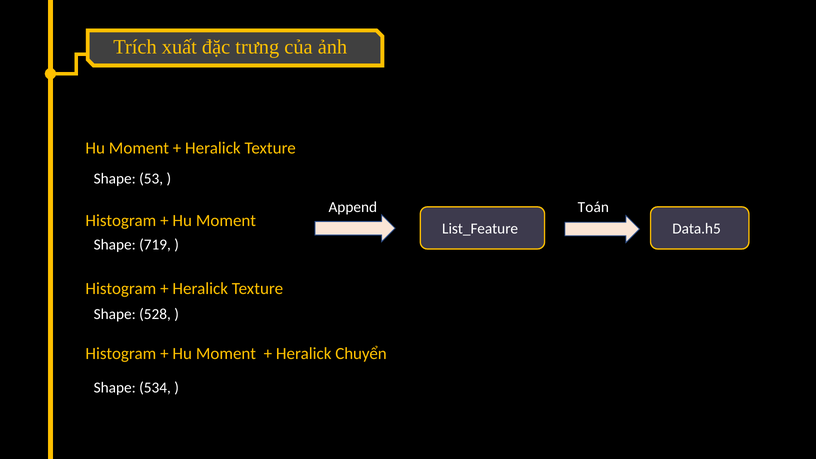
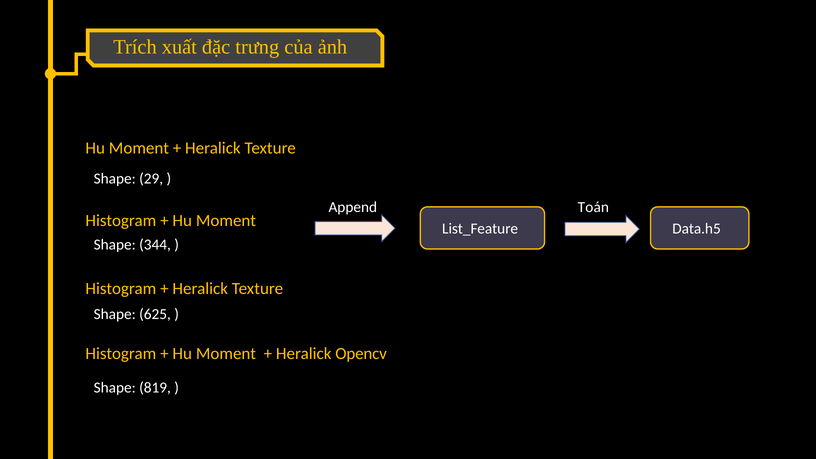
53: 53 -> 29
719: 719 -> 344
528: 528 -> 625
Chuyển: Chuyển -> Opencv
534: 534 -> 819
